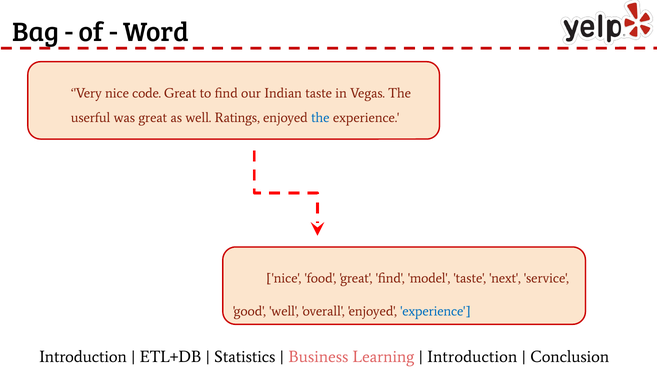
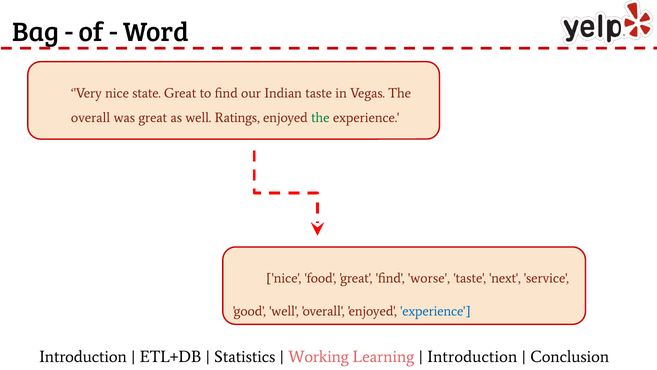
code: code -> state
userful at (91, 118): userful -> overall
the at (320, 118) colour: blue -> green
model: model -> worse
Business: Business -> Working
